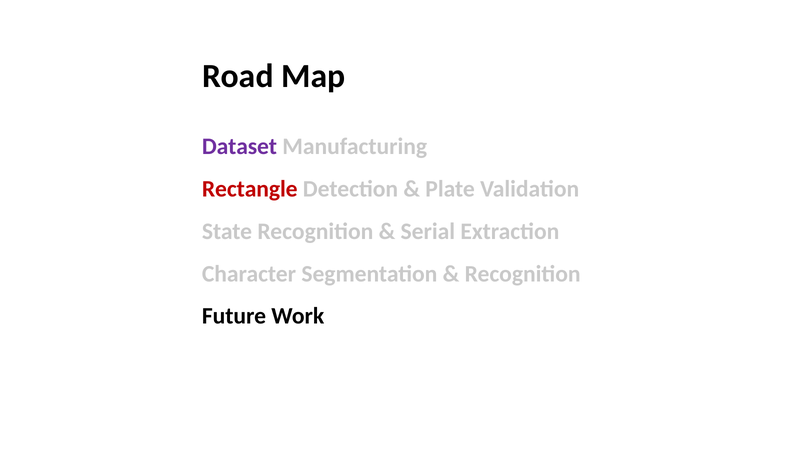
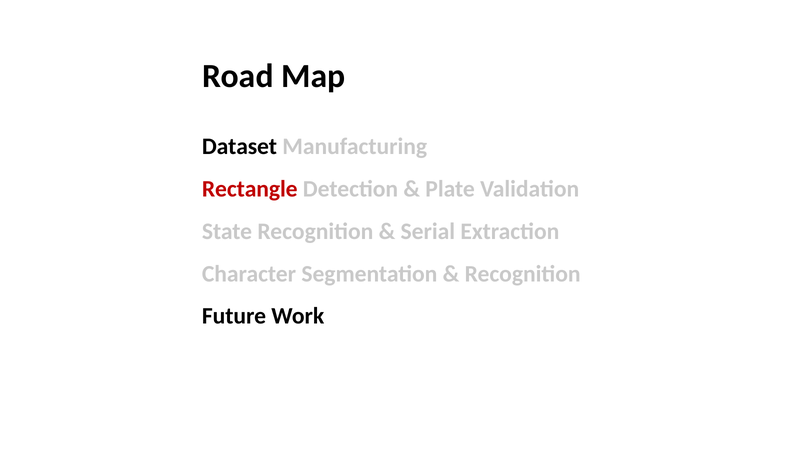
Dataset colour: purple -> black
